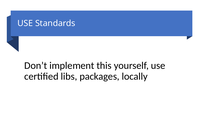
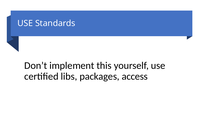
locally: locally -> access
